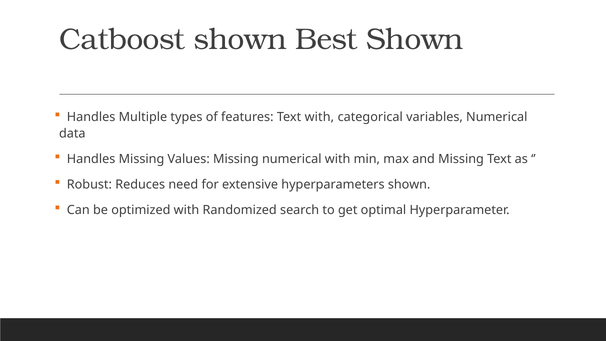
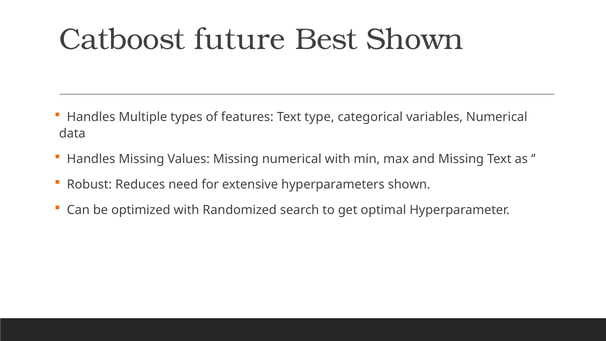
Catboost shown: shown -> future
Text with: with -> type
